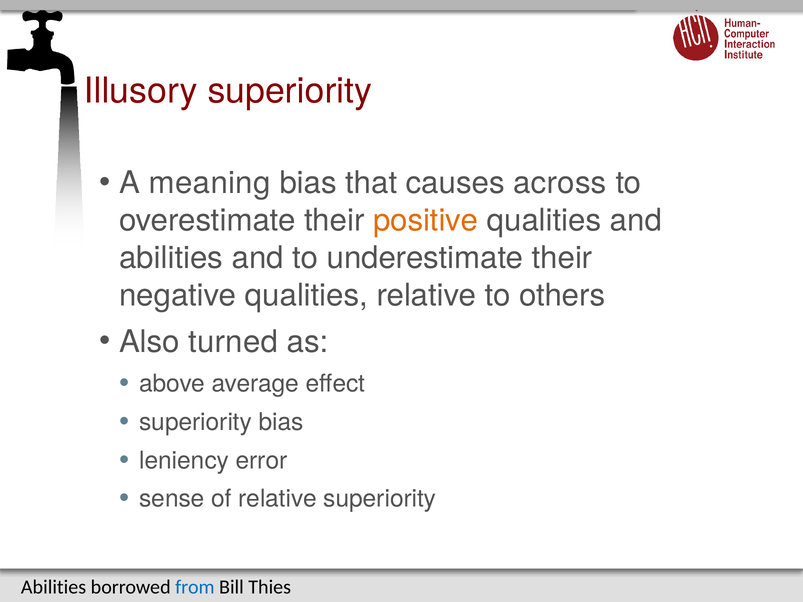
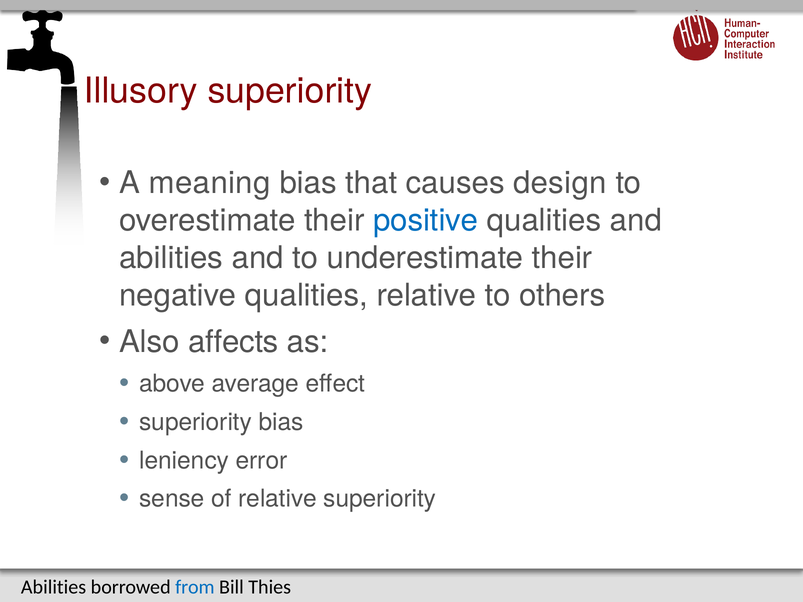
across: across -> design
positive colour: orange -> blue
turned: turned -> affects
